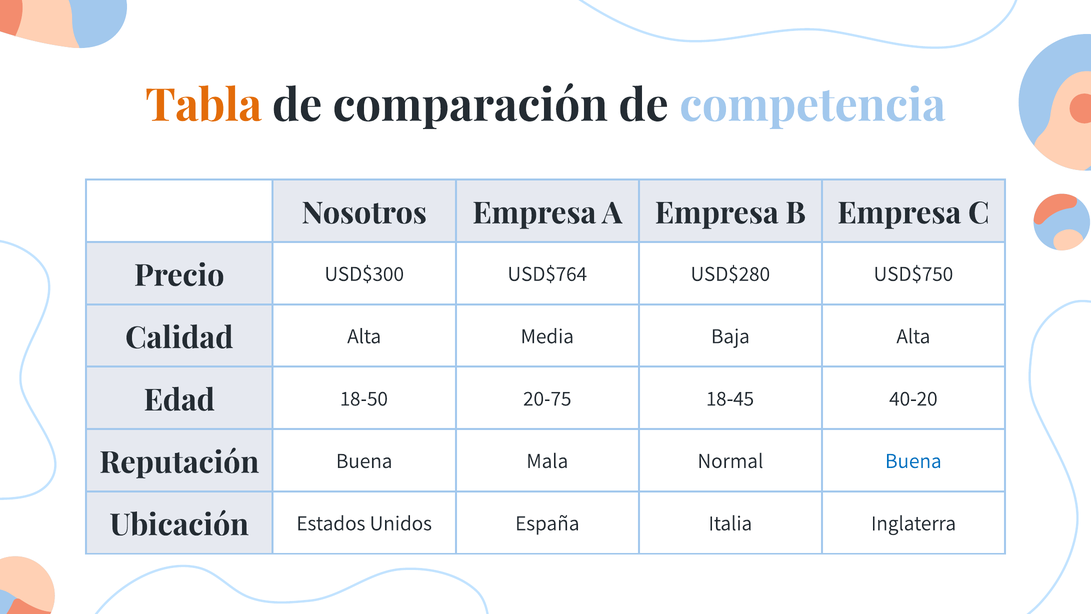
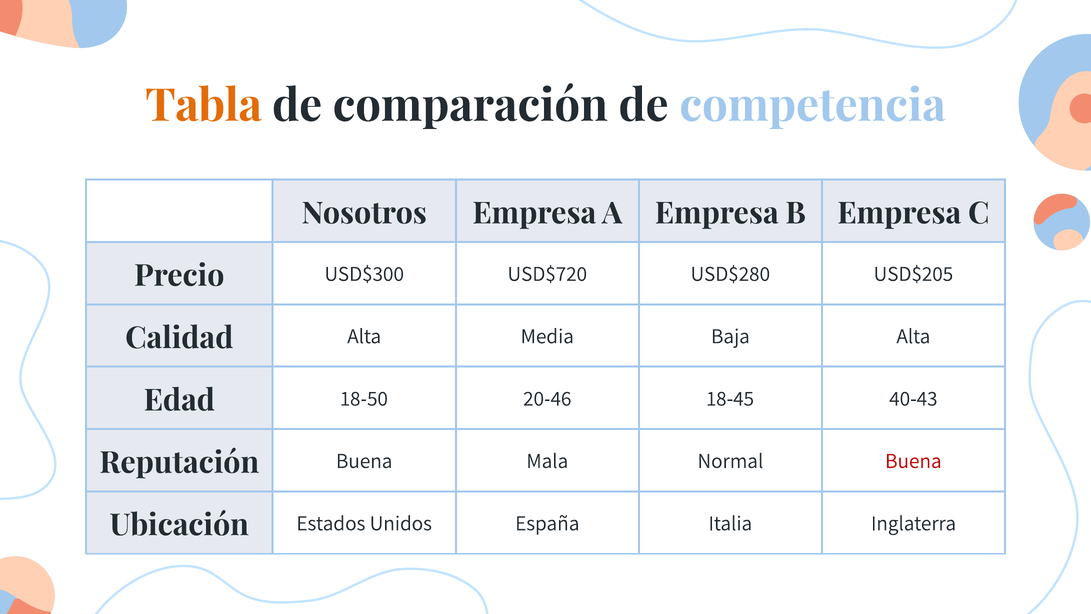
USD$764: USD$764 -> USD$720
USD$750: USD$750 -> USD$205
20-75: 20-75 -> 20-46
40-20: 40-20 -> 40-43
Buena at (913, 461) colour: blue -> red
